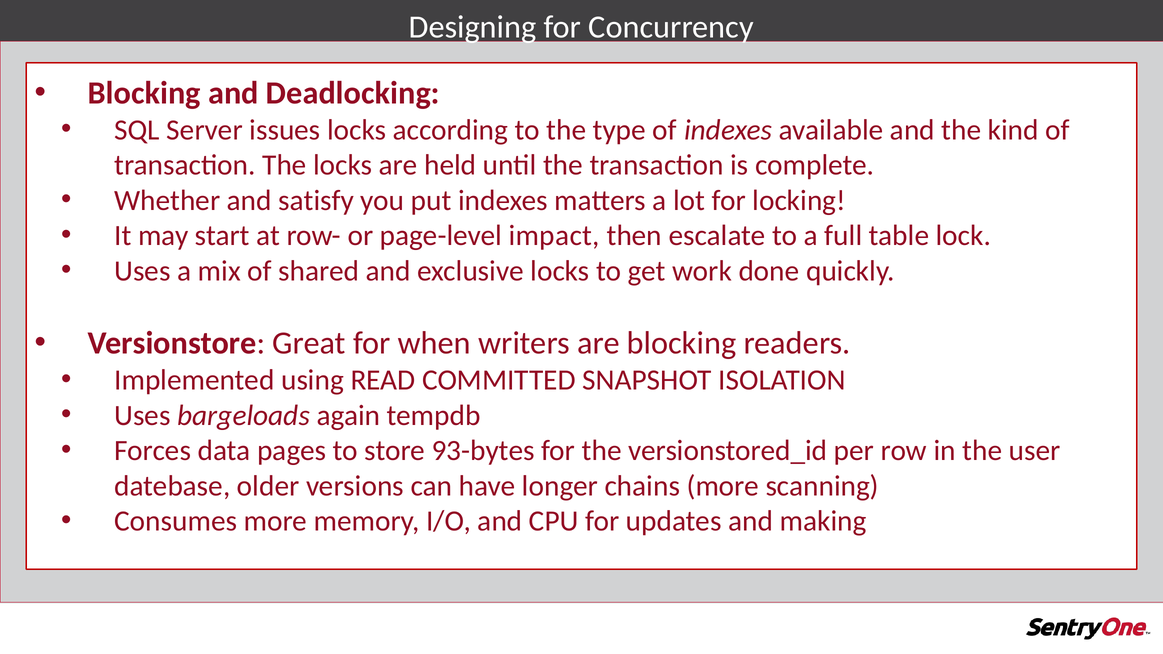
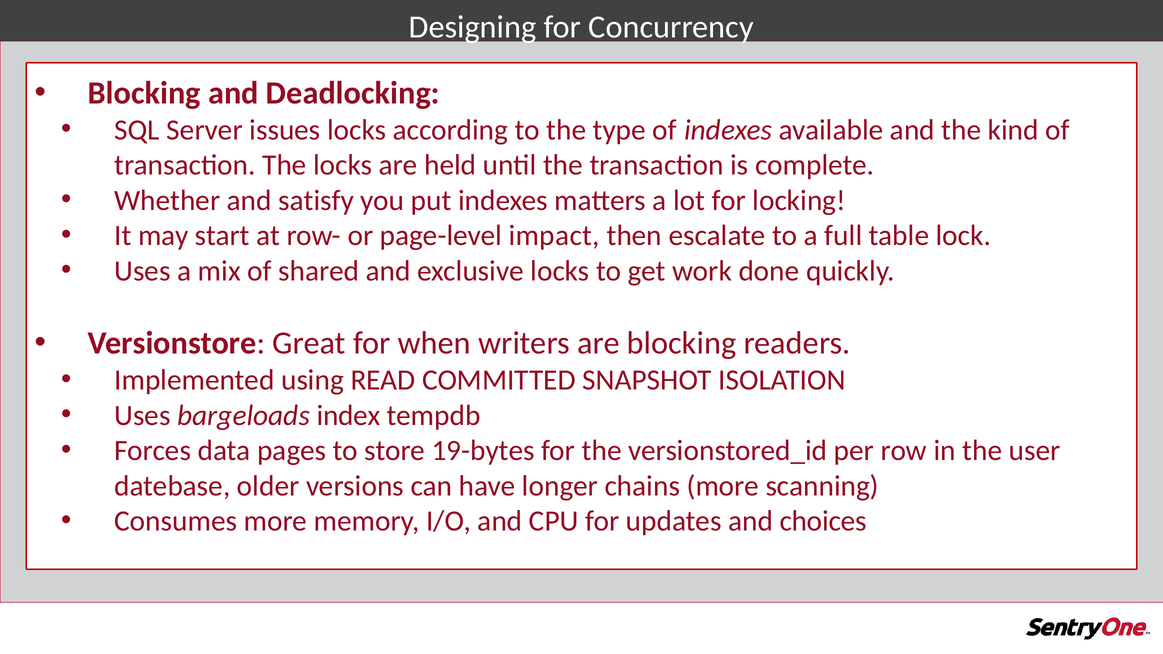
again: again -> index
93-bytes: 93-bytes -> 19-bytes
making: making -> choices
